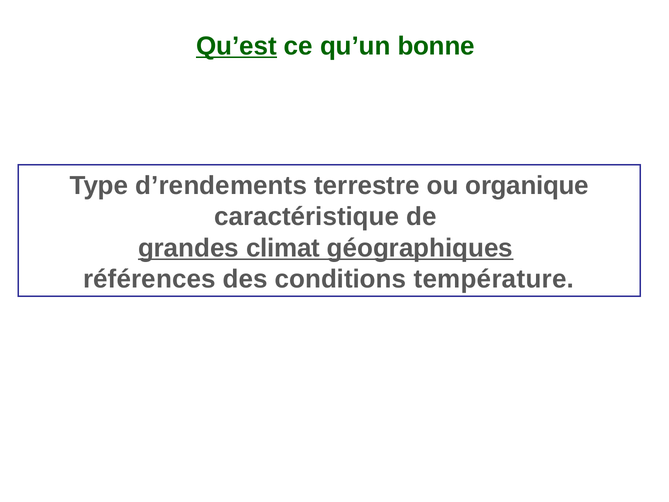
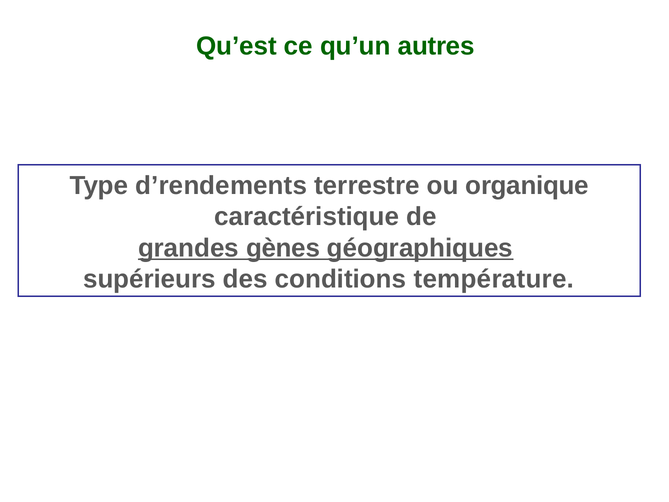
Qu’est underline: present -> none
bonne: bonne -> autres
climat: climat -> gènes
références: références -> supérieurs
